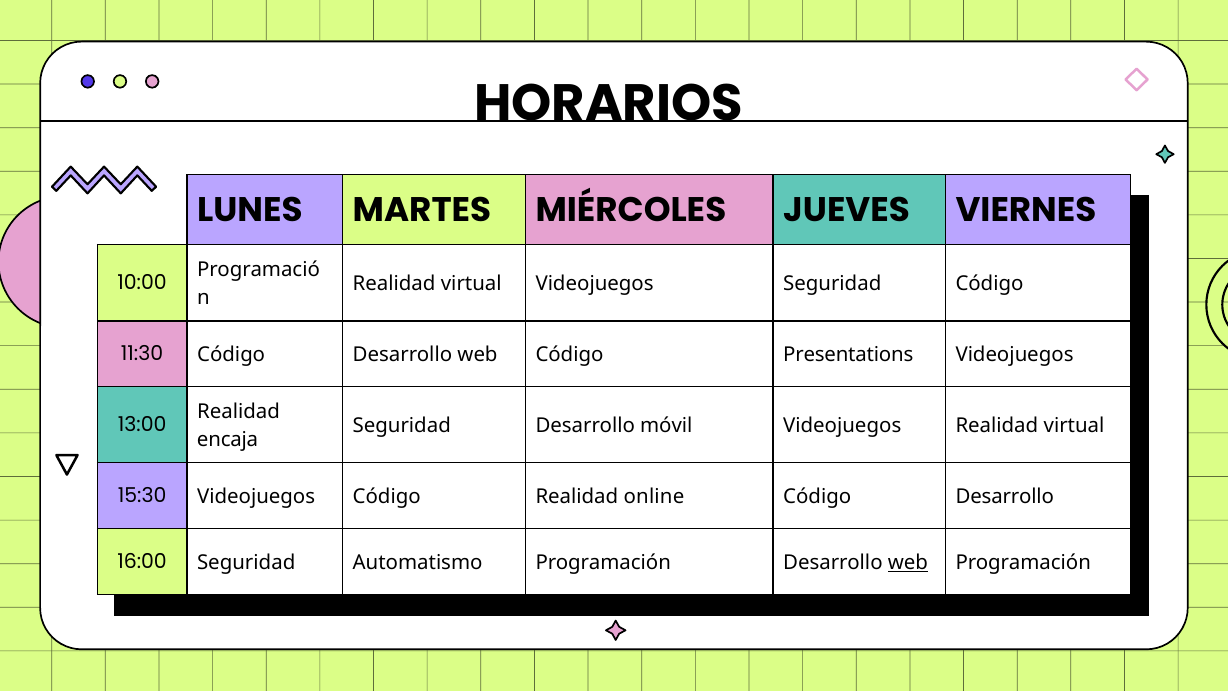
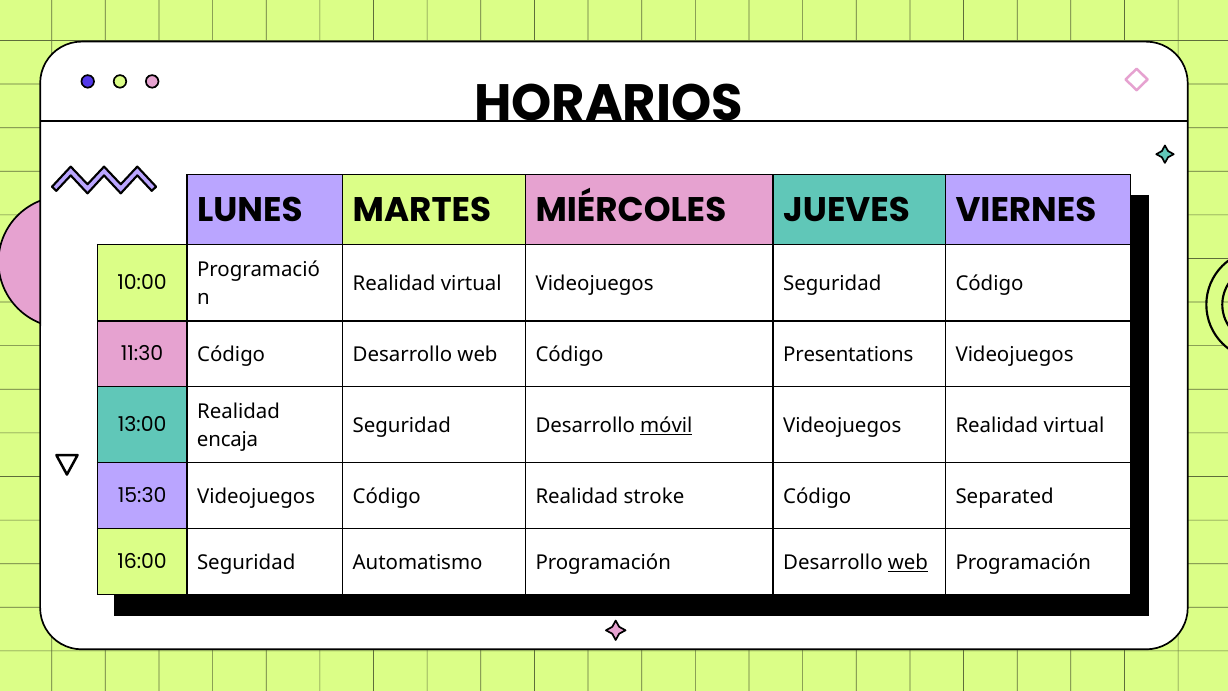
móvil underline: none -> present
online: online -> stroke
Desarrollo at (1005, 497): Desarrollo -> Separated
